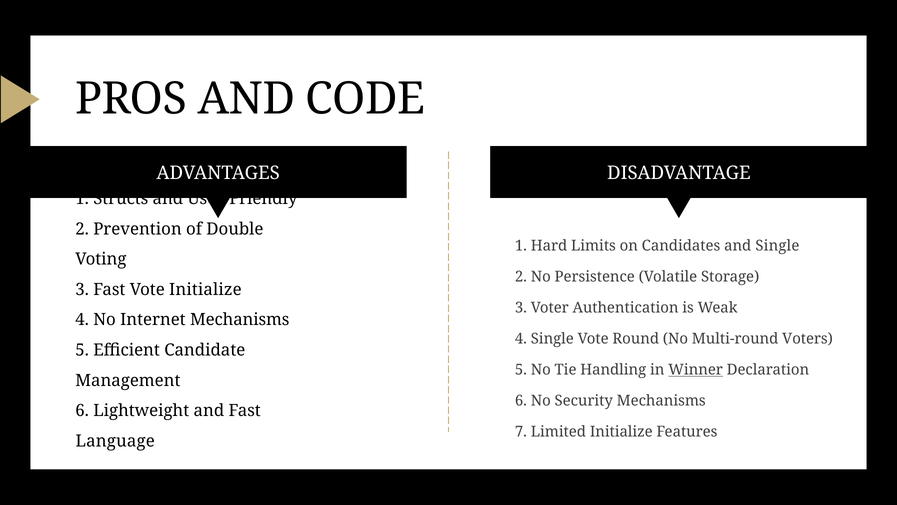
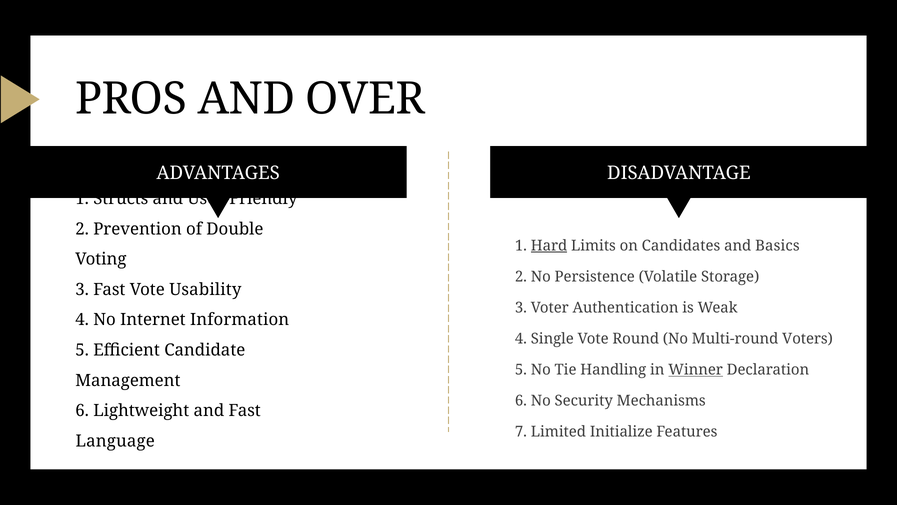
CODE: CODE -> OVER
Hard underline: none -> present
and Single: Single -> Basics
Vote Initialize: Initialize -> Usability
Internet Mechanisms: Mechanisms -> Information
